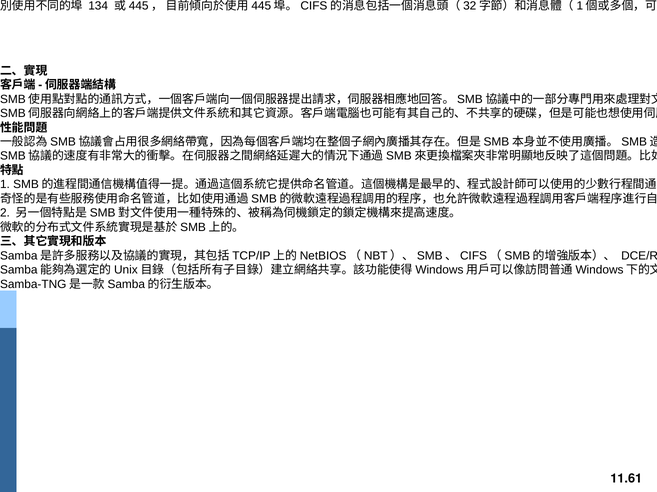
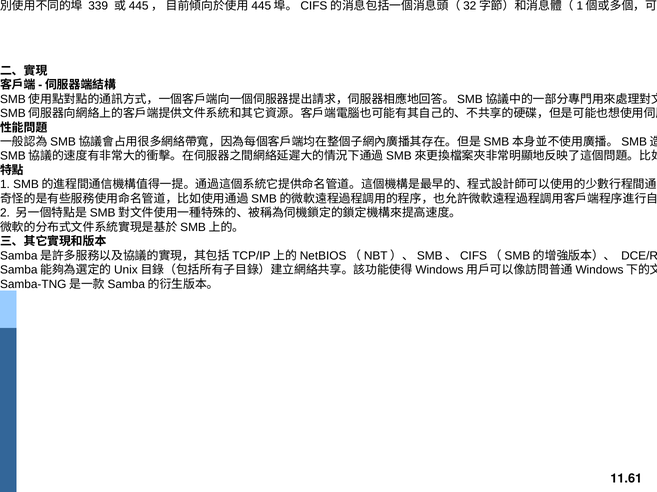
134: 134 -> 339
